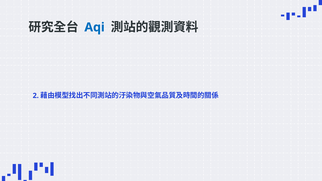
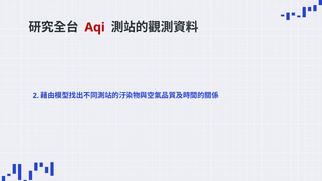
Aqi colour: blue -> red
